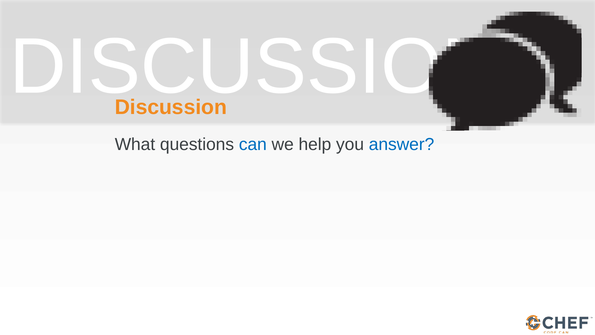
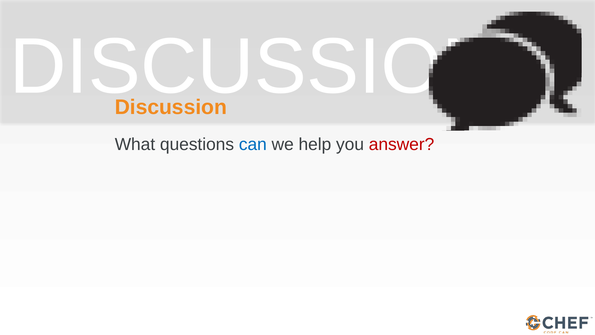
answer colour: blue -> red
